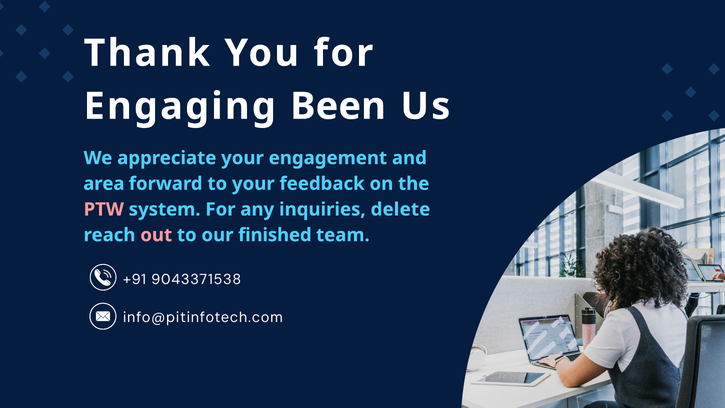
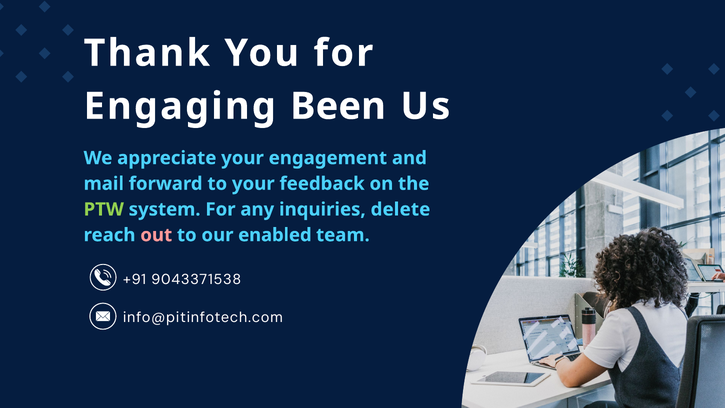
area: area -> mail
PTW colour: pink -> light green
finished: finished -> enabled
